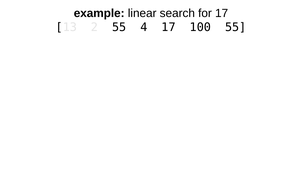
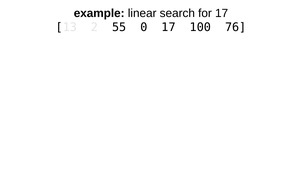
4: 4 -> 0
100 55: 55 -> 76
